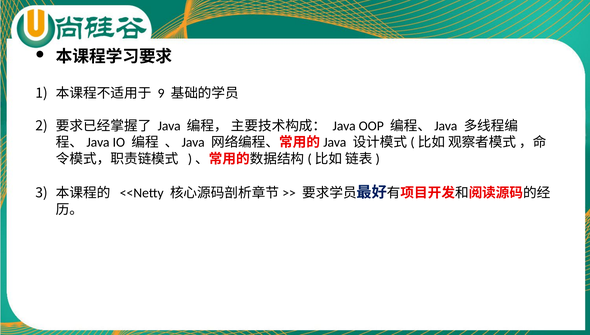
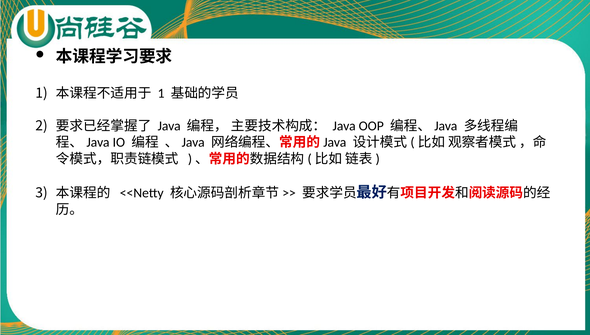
9 at (161, 93): 9 -> 1
